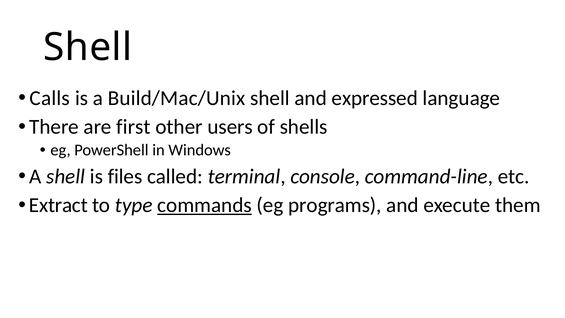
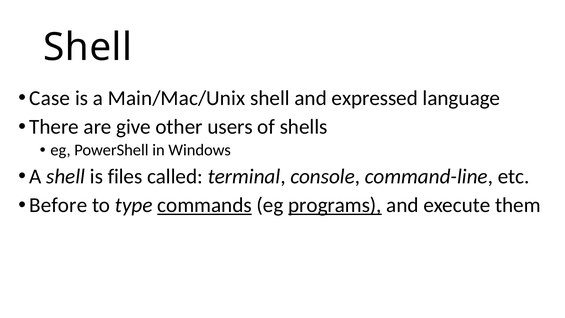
Calls: Calls -> Case
Build/Mac/Unix: Build/Mac/Unix -> Main/Mac/Unix
first: first -> give
Extract: Extract -> Before
programs underline: none -> present
